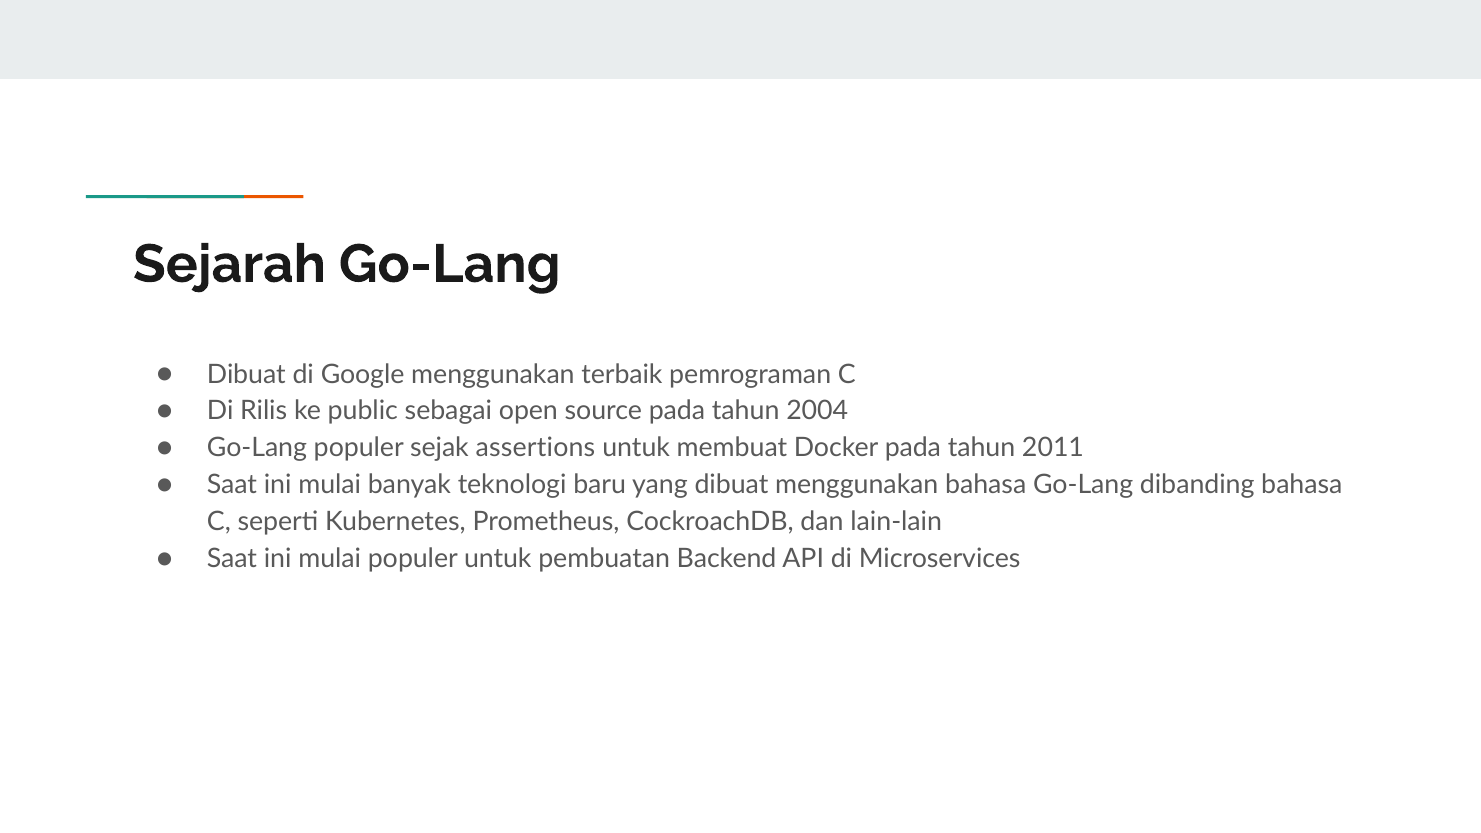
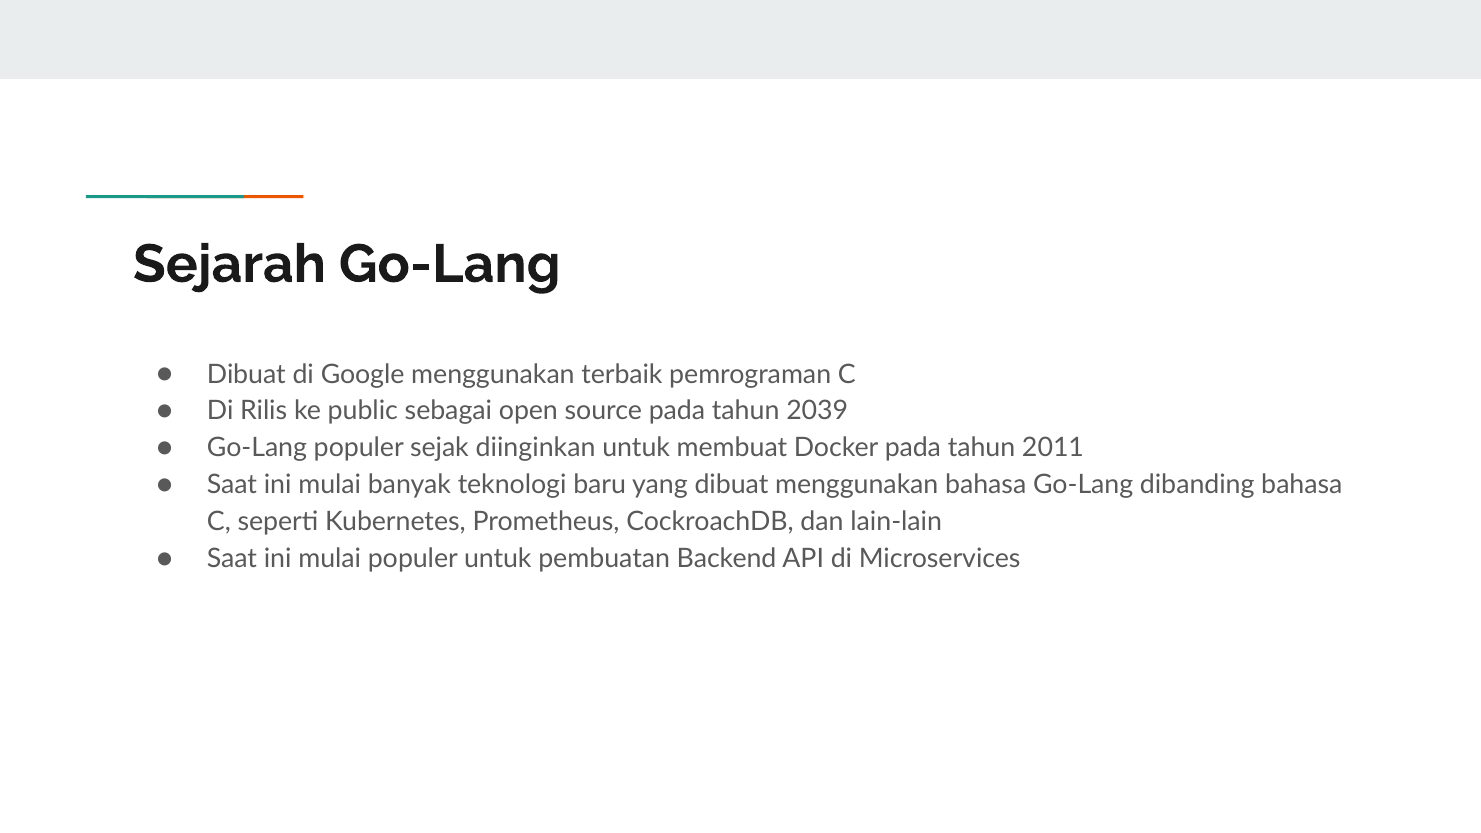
2004: 2004 -> 2039
assertions: assertions -> diinginkan
